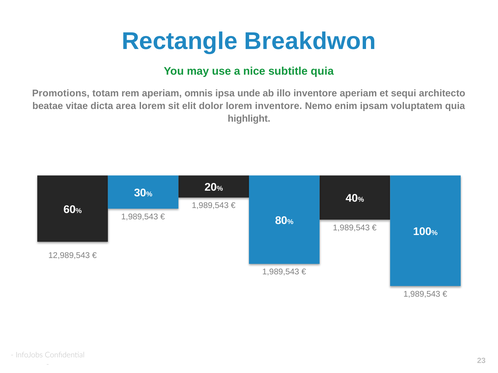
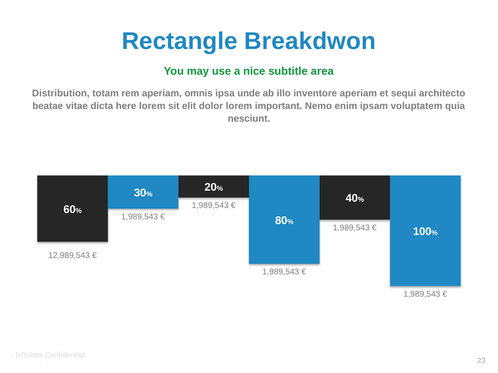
subtitle quia: quia -> area
Promotions: Promotions -> Distribution
area: area -> here
lorem inventore: inventore -> important
highlight: highlight -> nesciunt
